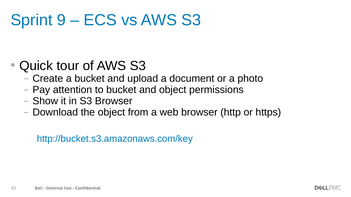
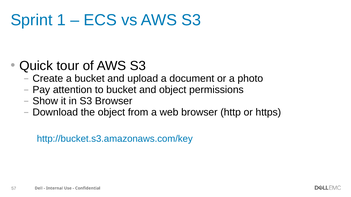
9: 9 -> 1
